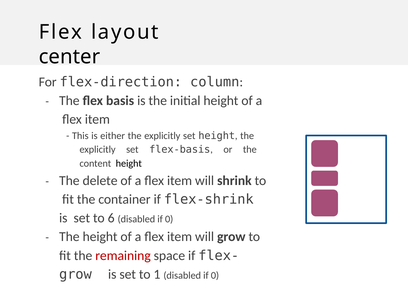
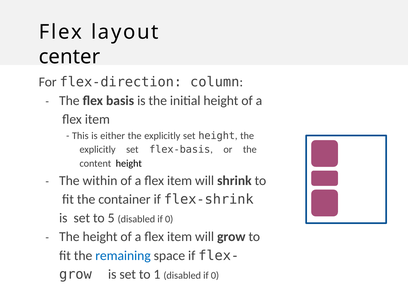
delete: delete -> within
6: 6 -> 5
remaining colour: red -> blue
